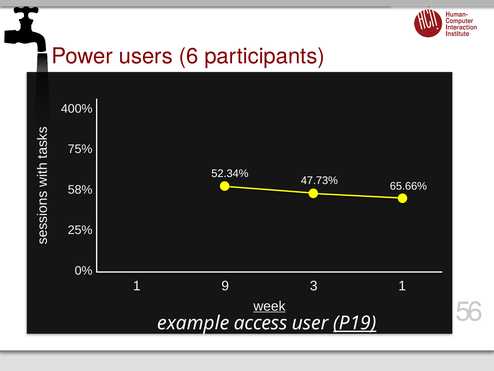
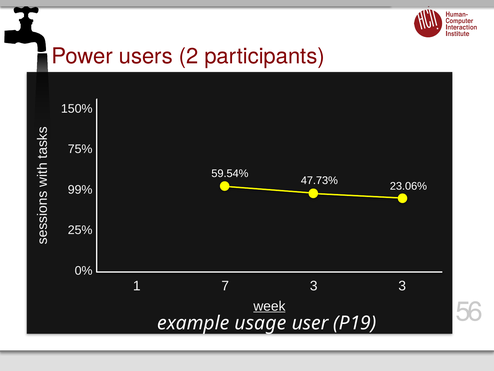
6: 6 -> 2
400%: 400% -> 150%
52.34%: 52.34% -> 59.54%
65.66%: 65.66% -> 23.06%
58%: 58% -> 99%
9: 9 -> 7
3 1: 1 -> 3
access: access -> usage
P19 underline: present -> none
